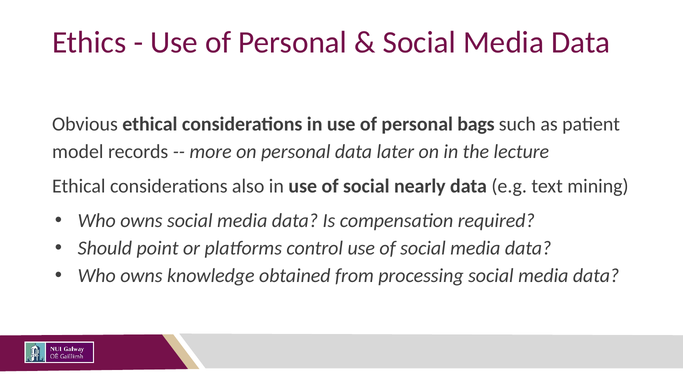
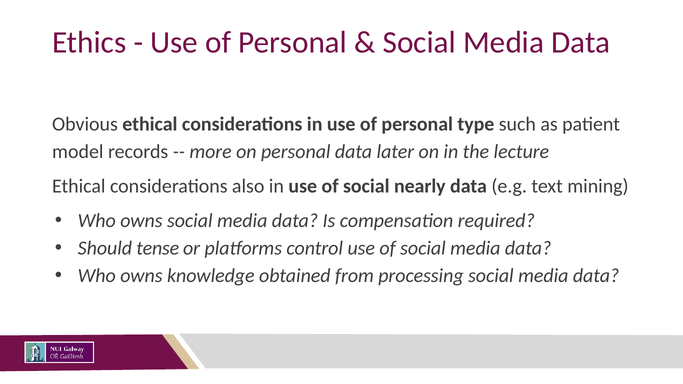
bags: bags -> type
point: point -> tense
